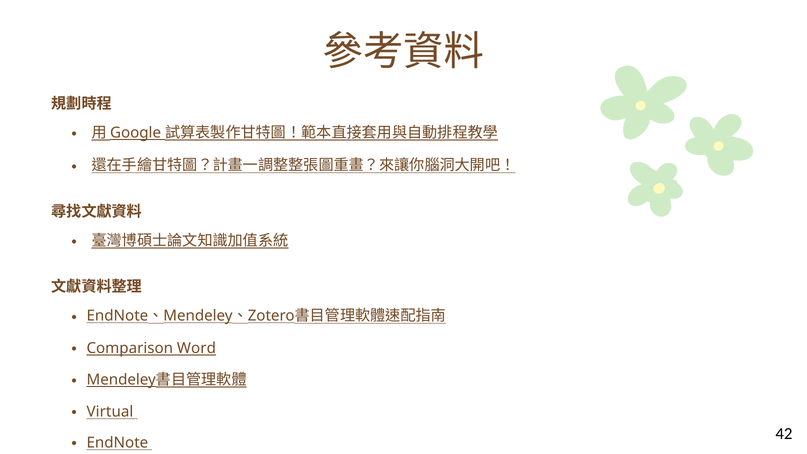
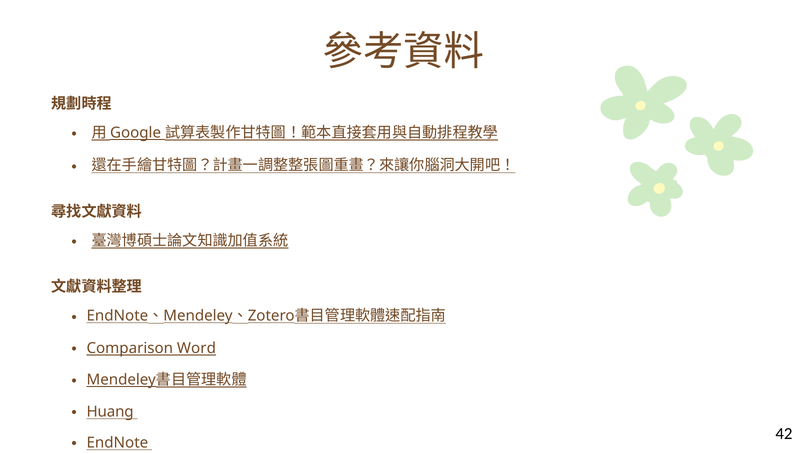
Virtual: Virtual -> Huang
